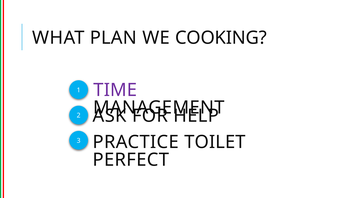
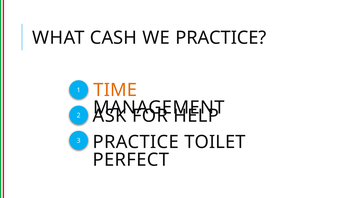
PLAN: PLAN -> CASH
WE COOKING: COOKING -> PRACTICE
TIME colour: purple -> orange
